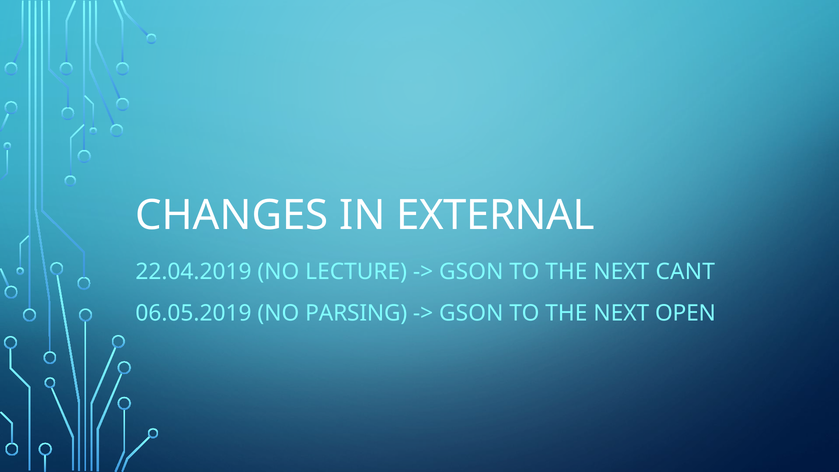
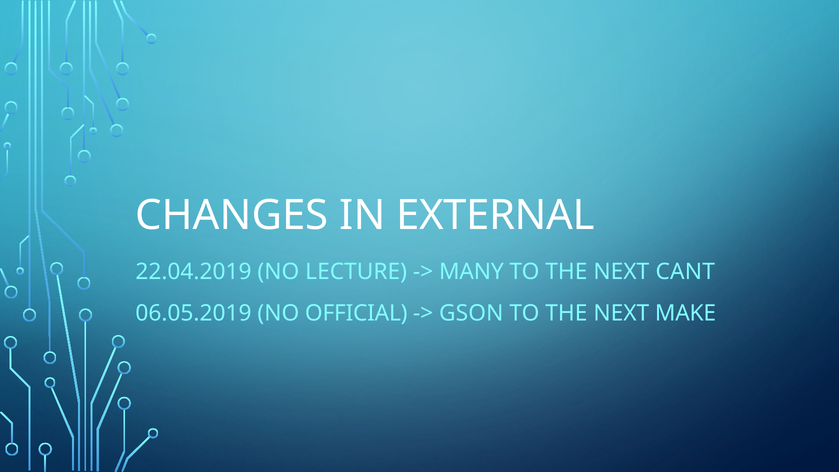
GSON at (471, 272): GSON -> MANY
PARSING: PARSING -> OFFICIAL
OPEN: OPEN -> MAKE
